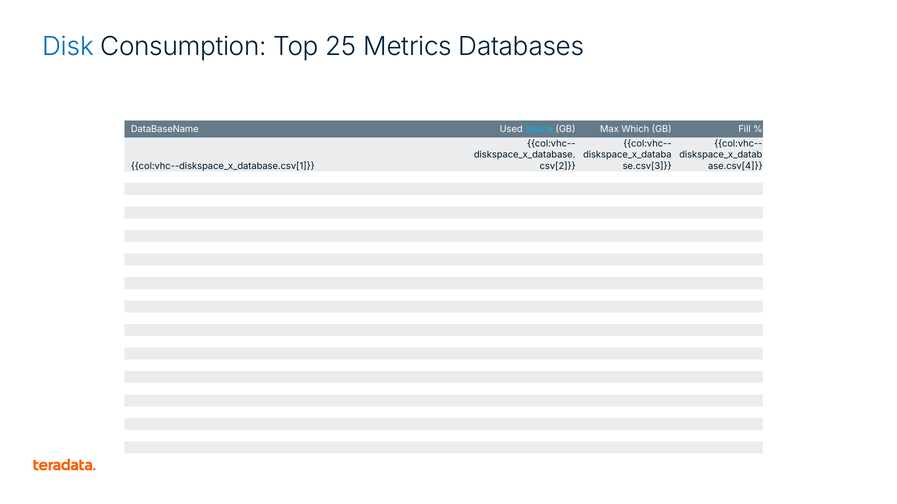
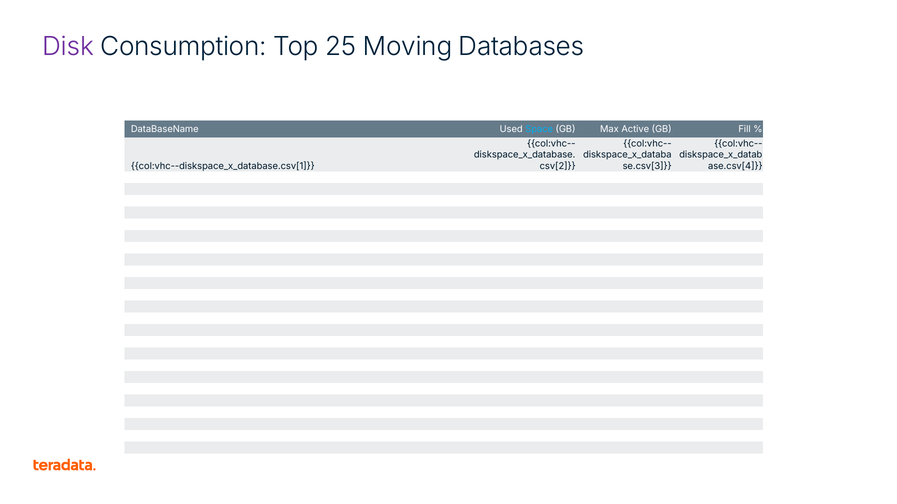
Disk colour: blue -> purple
Metrics: Metrics -> Moving
Which: Which -> Active
